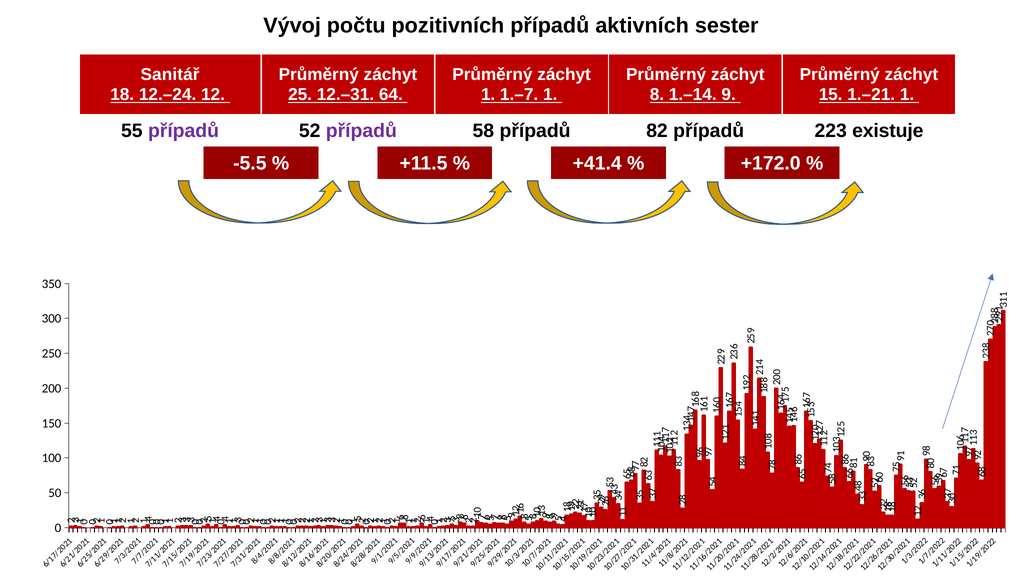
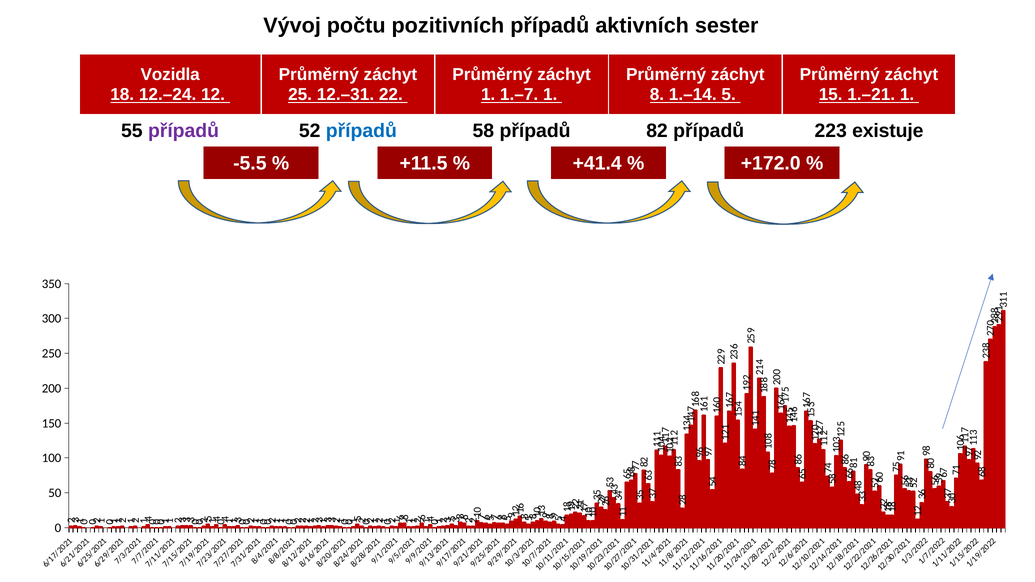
Sanitář: Sanitář -> Vozidla
12.–31 64: 64 -> 22
1.–14 9: 9 -> 5
případů at (361, 131) colour: purple -> blue
